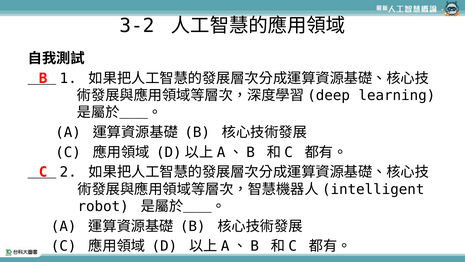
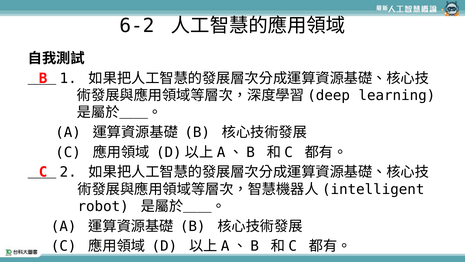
3-2: 3-2 -> 6-2
